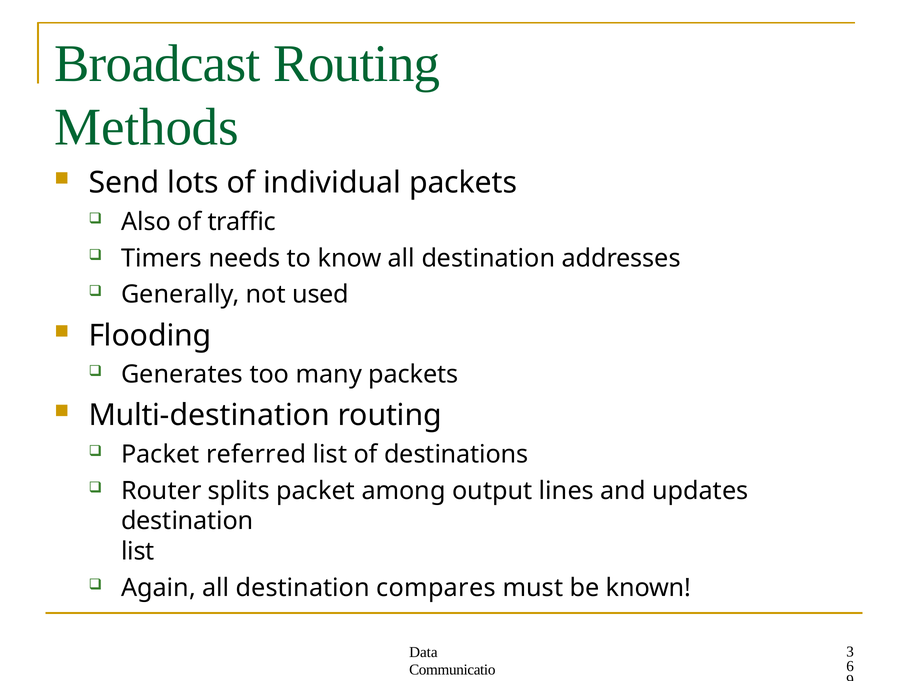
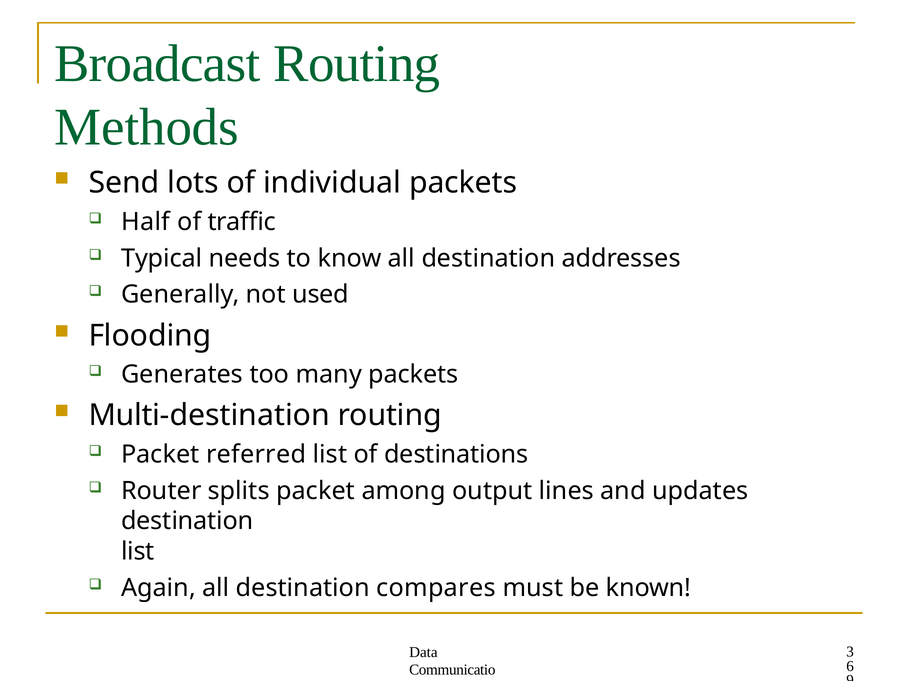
Also: Also -> Half
Timers: Timers -> Typical
